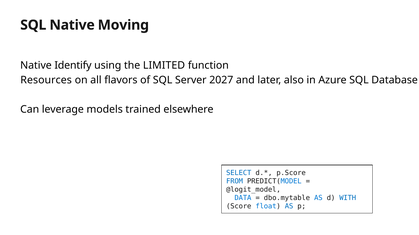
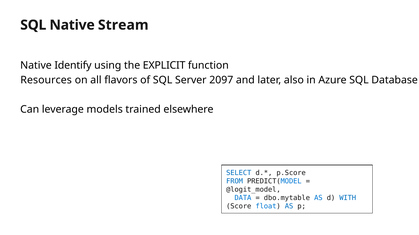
Moving: Moving -> Stream
LIMITED: LIMITED -> EXPLICIT
2027: 2027 -> 2097
